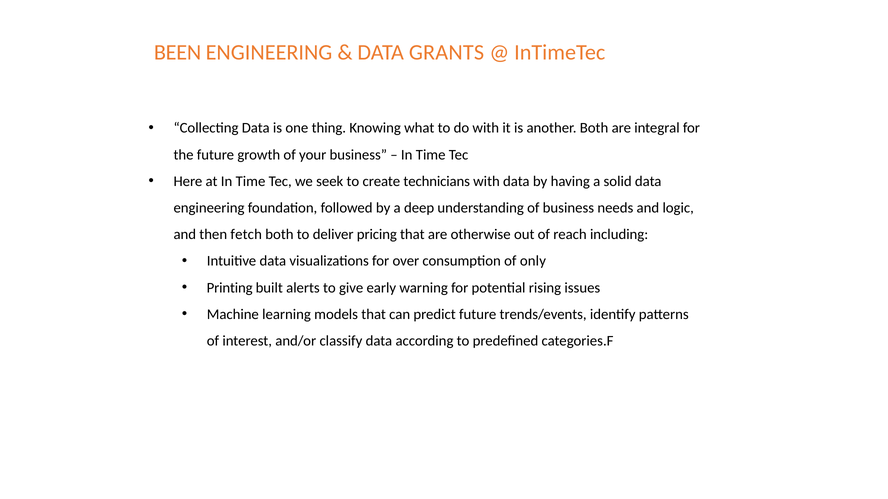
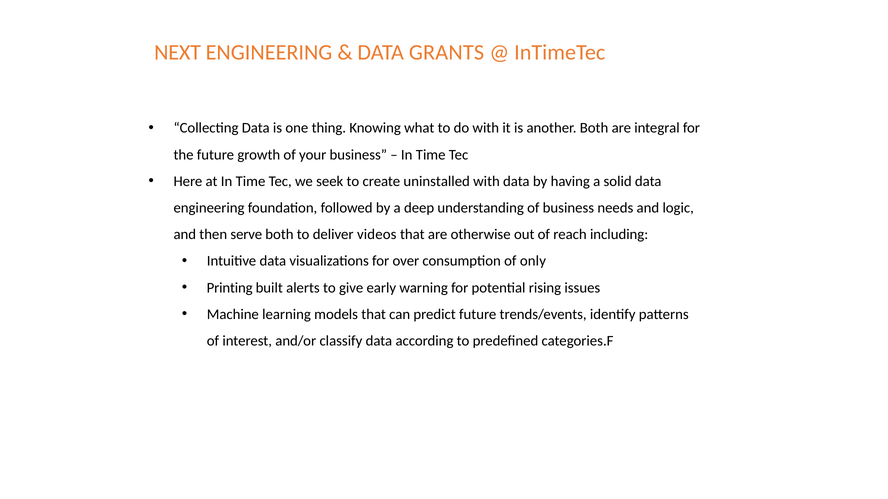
BEEN: BEEN -> NEXT
technicians: technicians -> uninstalled
fetch: fetch -> serve
pricing: pricing -> videos
